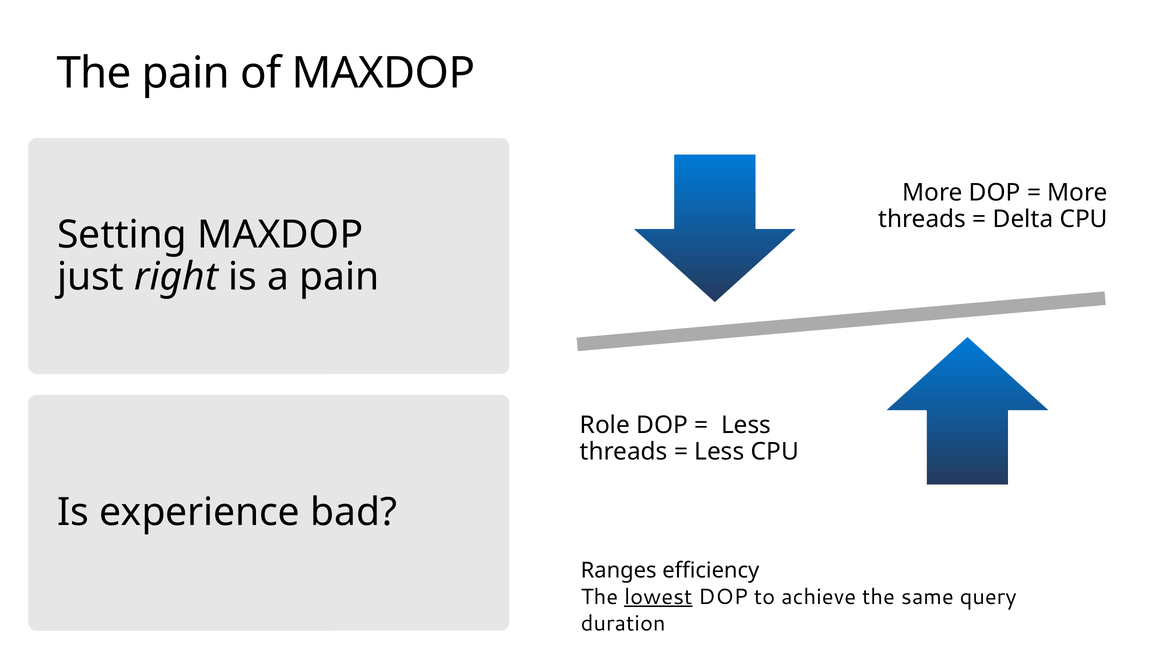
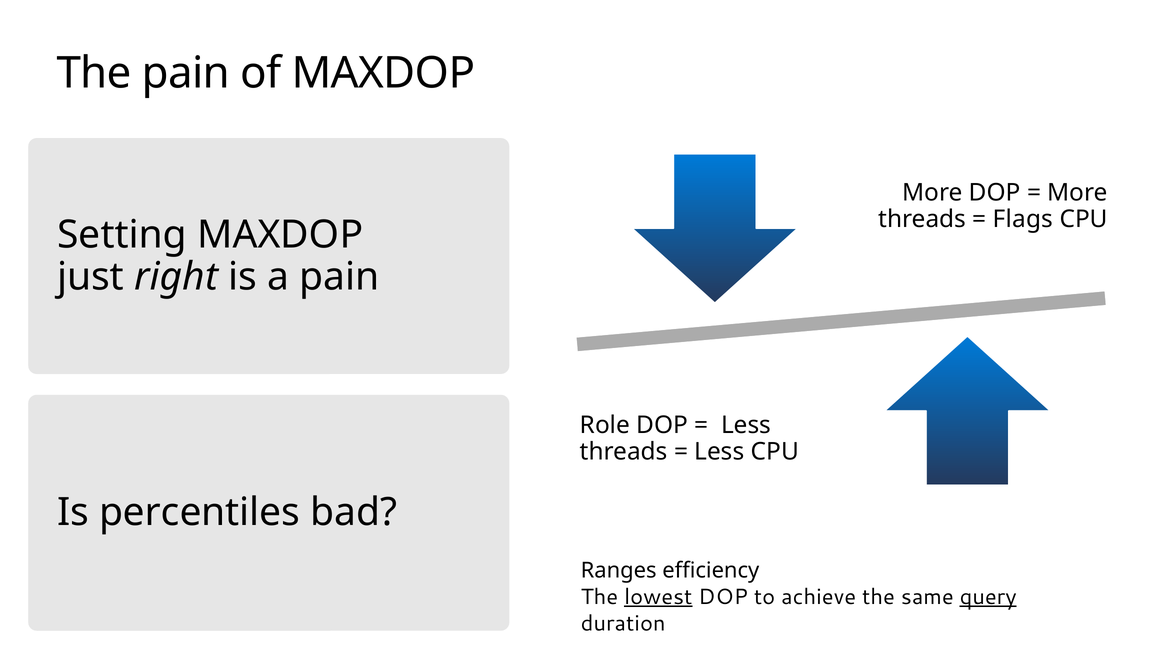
Delta: Delta -> Flags
experience: experience -> percentiles
query underline: none -> present
